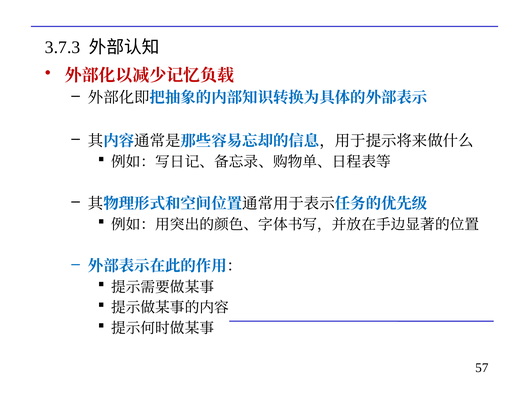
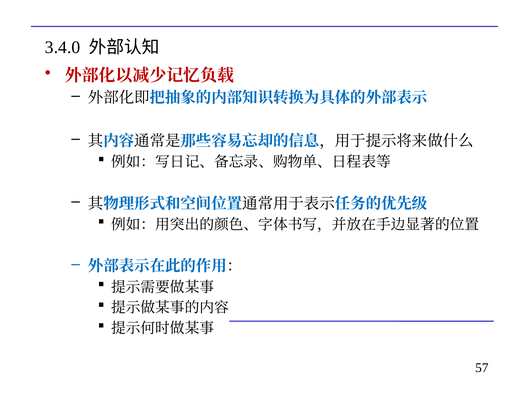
3.7.3: 3.7.3 -> 3.4.0
